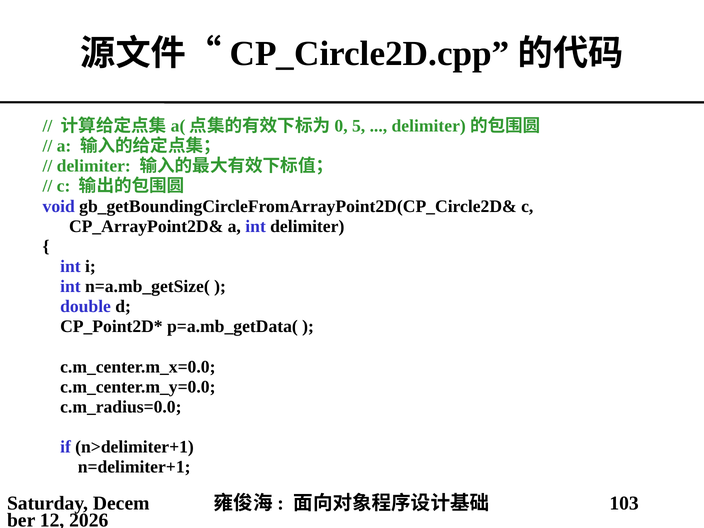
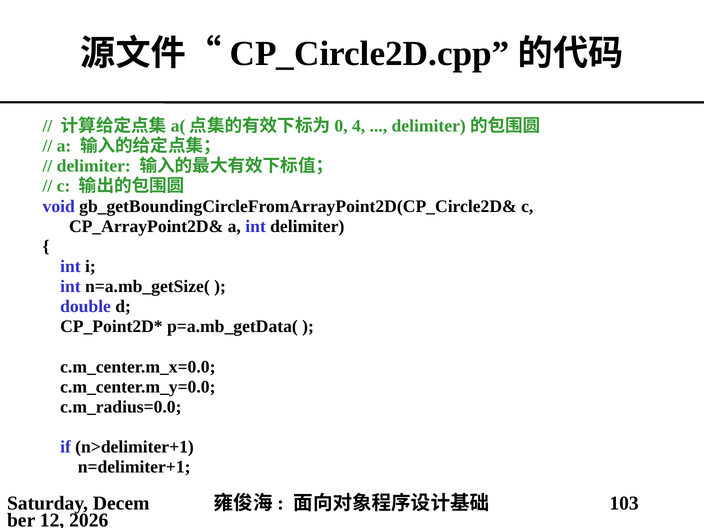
5: 5 -> 4
